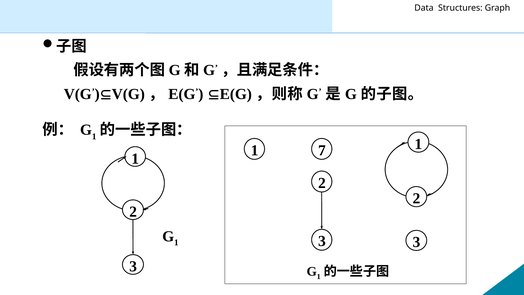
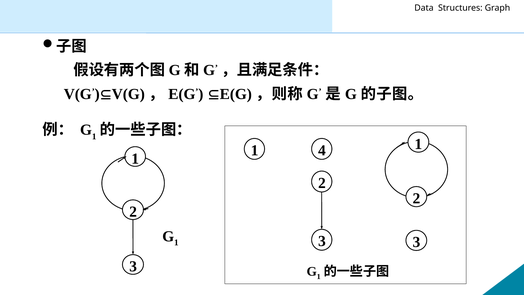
7: 7 -> 4
